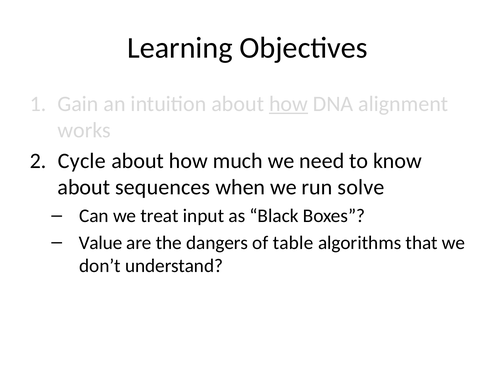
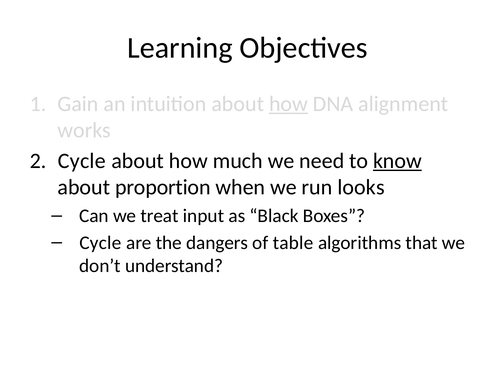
know underline: none -> present
sequences: sequences -> proportion
solve: solve -> looks
Value at (101, 243): Value -> Cycle
